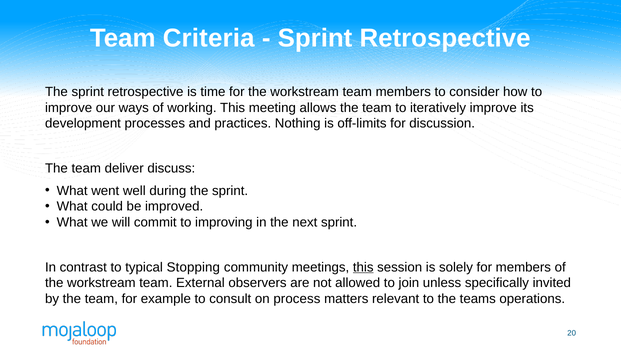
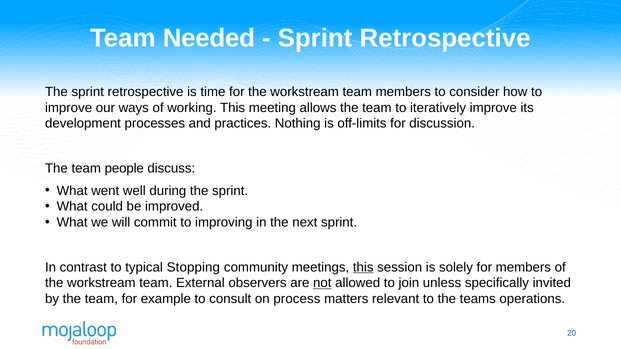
Criteria: Criteria -> Needed
deliver: deliver -> people
not underline: none -> present
